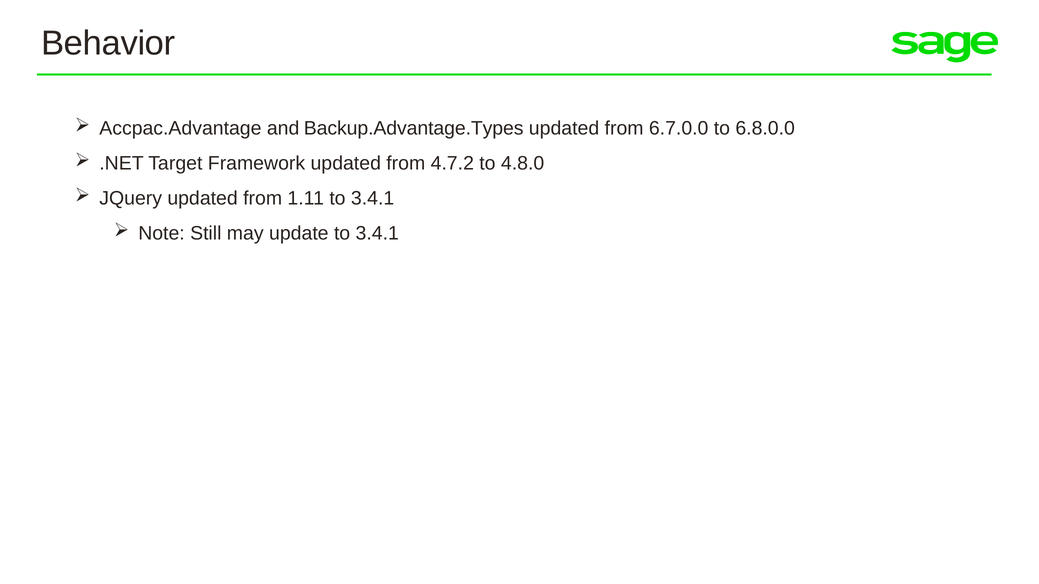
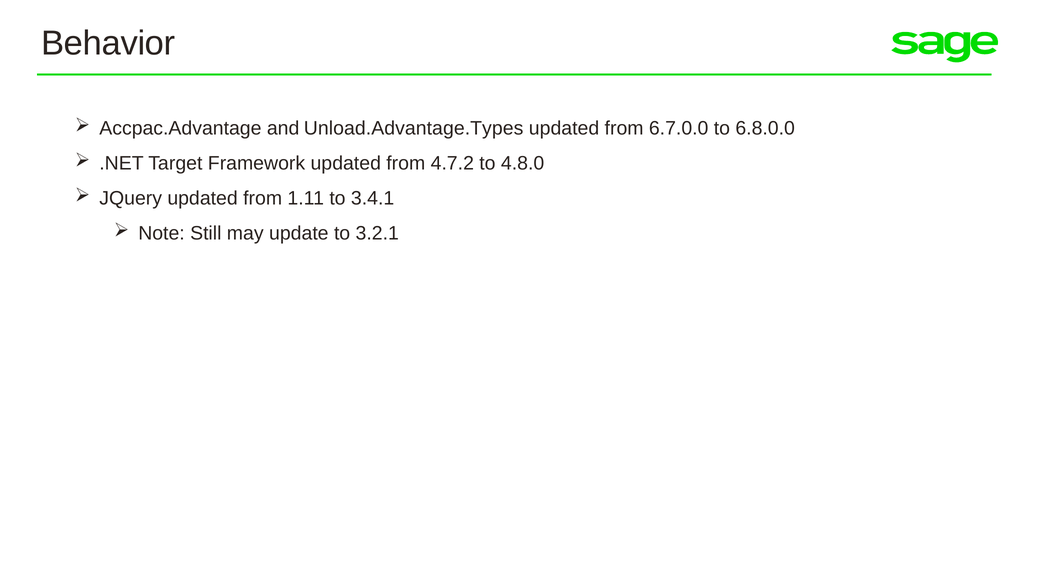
Backup.Advantage.Types: Backup.Advantage.Types -> Unload.Advantage.Types
update to 3.4.1: 3.4.1 -> 3.2.1
